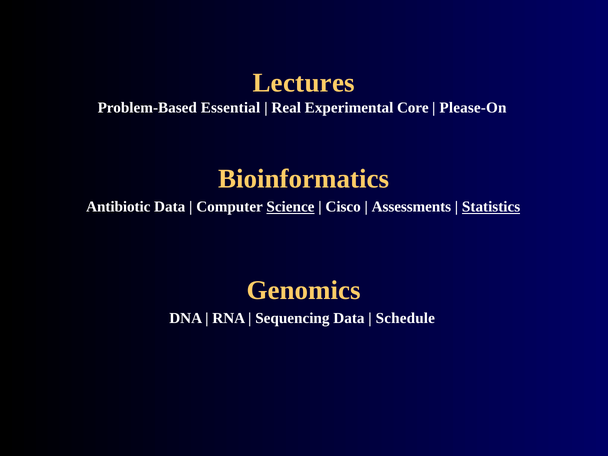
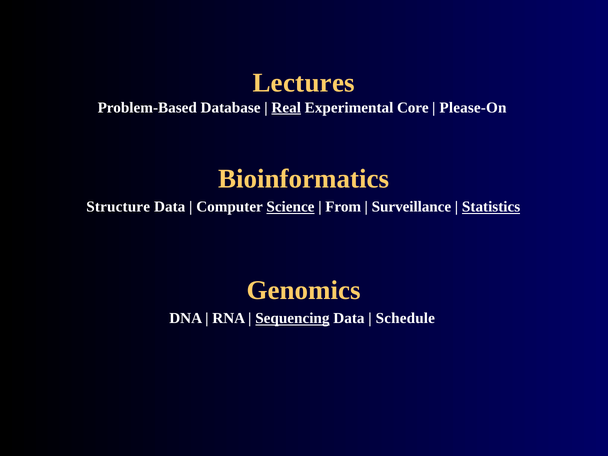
Essential: Essential -> Database
Real underline: none -> present
Antibiotic: Antibiotic -> Structure
Cisco: Cisco -> From
Assessments: Assessments -> Surveillance
Sequencing underline: none -> present
